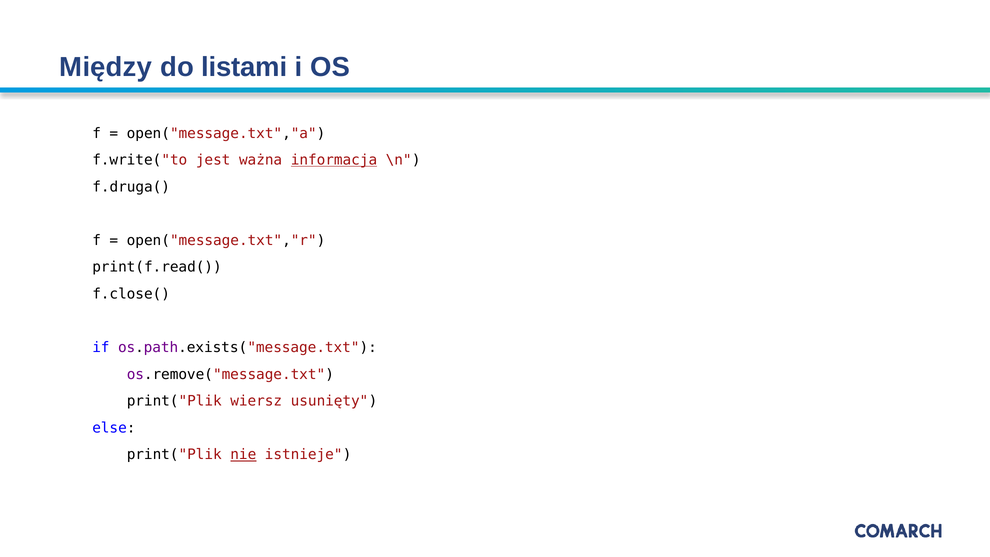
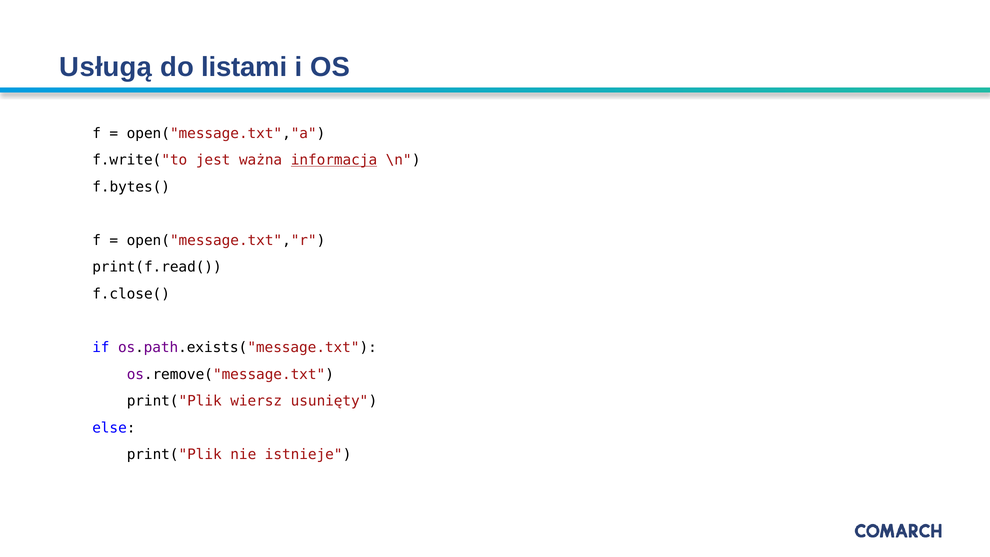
Między: Między -> Usługą
f.druga(: f.druga( -> f.bytes(
nie underline: present -> none
